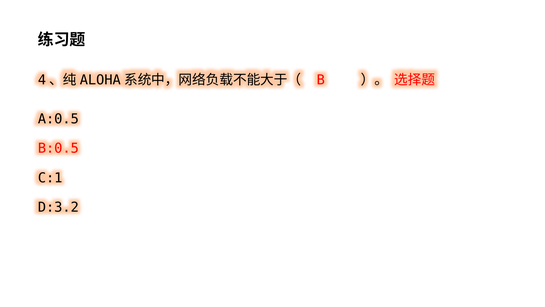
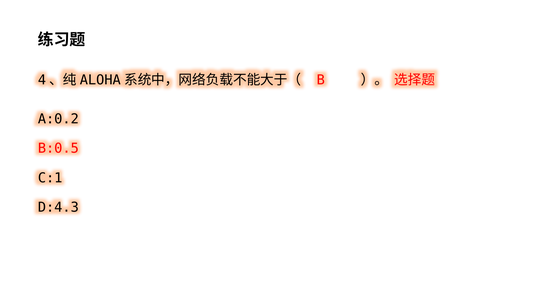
A:0.5: A:0.5 -> A:0.2
D:3.2: D:3.2 -> D:4.3
